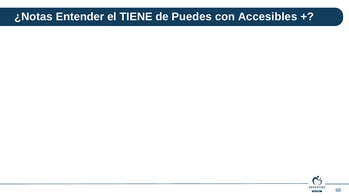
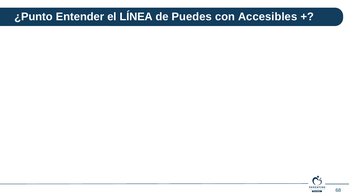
¿Notas: ¿Notas -> ¿Punto
TIENE: TIENE -> LÍNEA
